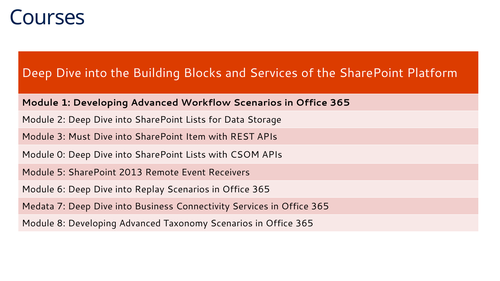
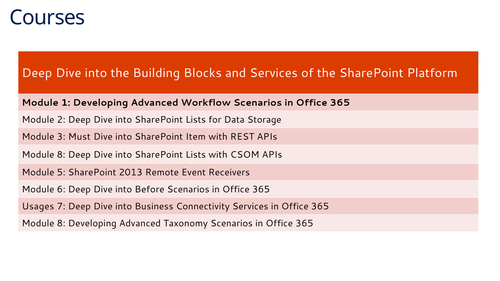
0 at (61, 155): 0 -> 8
Replay: Replay -> Before
Medata: Medata -> Usages
